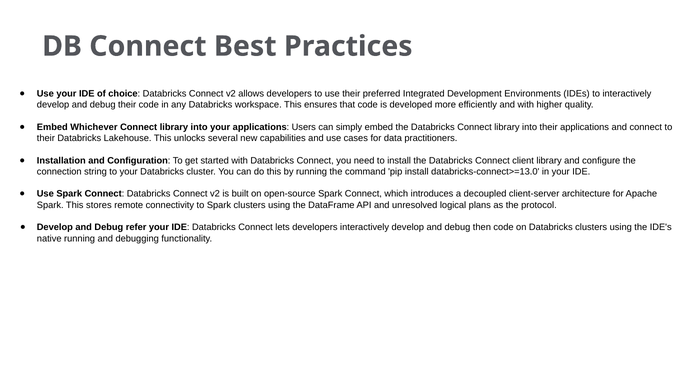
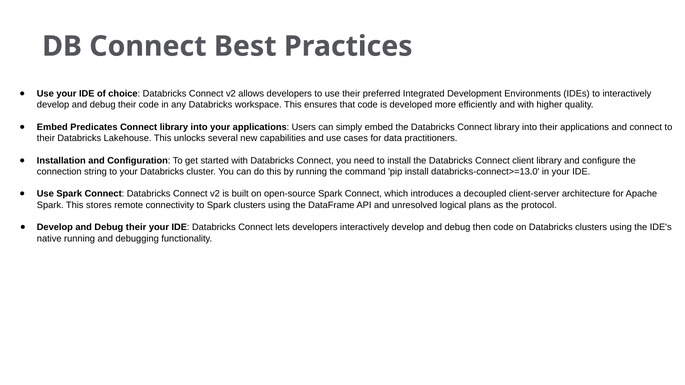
Whichever: Whichever -> Predicates
refer at (136, 227): refer -> their
